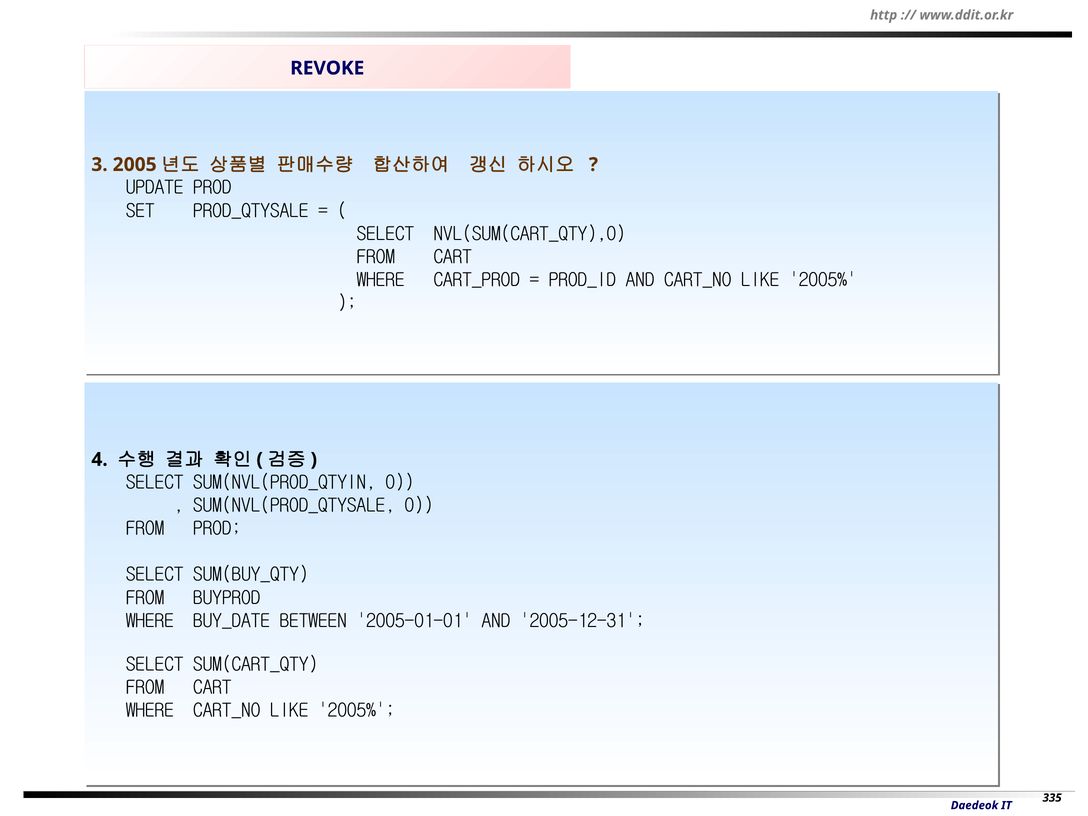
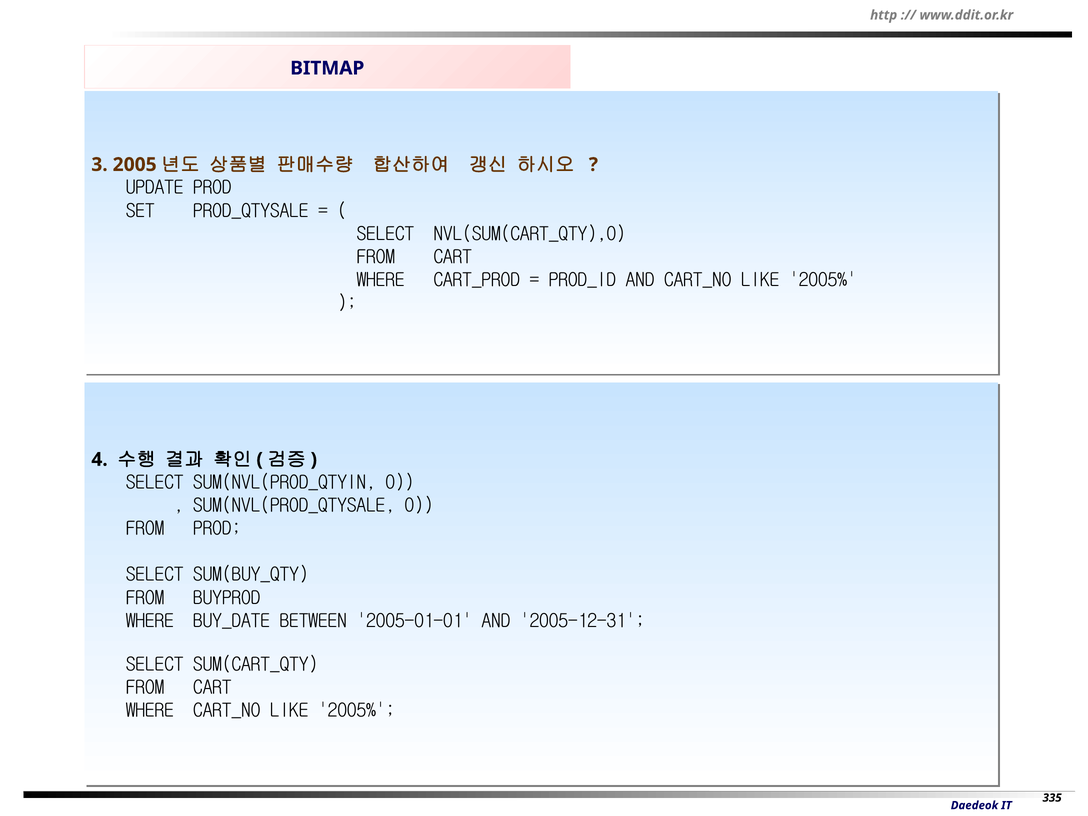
REVOKE: REVOKE -> BITMAP
